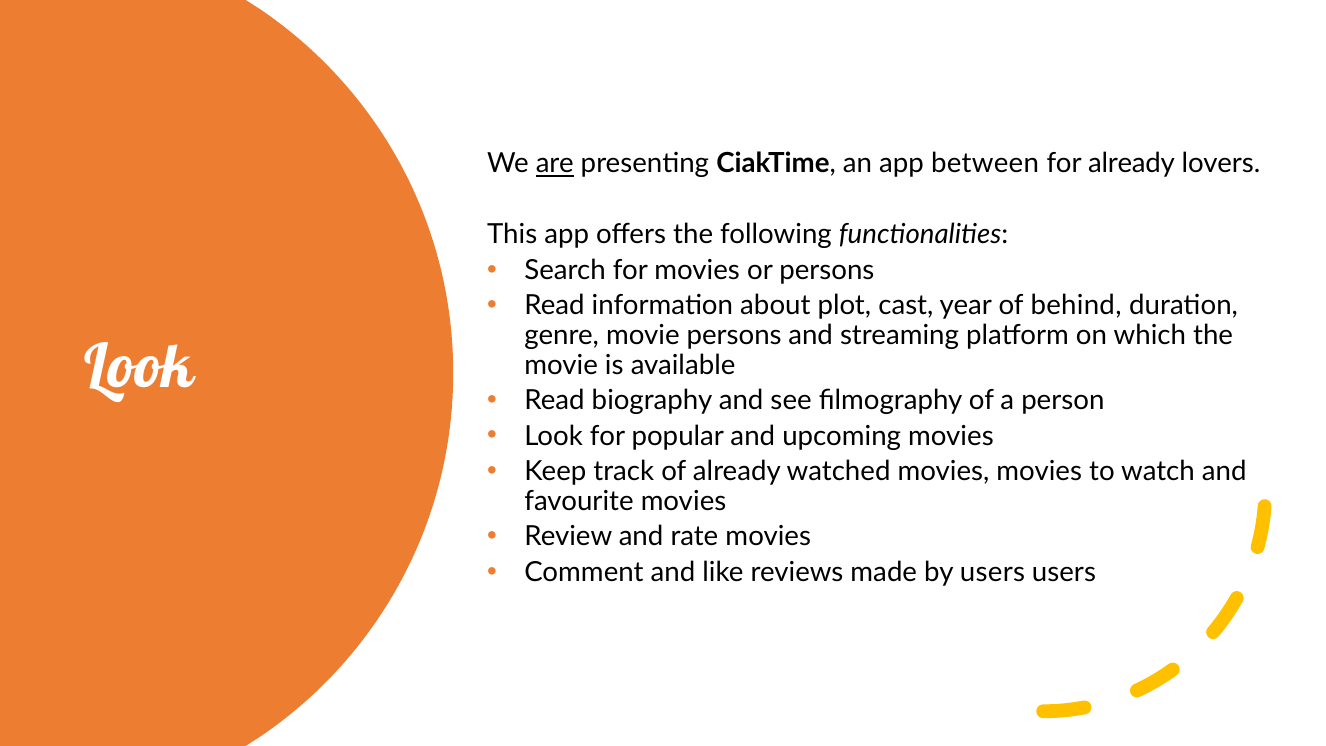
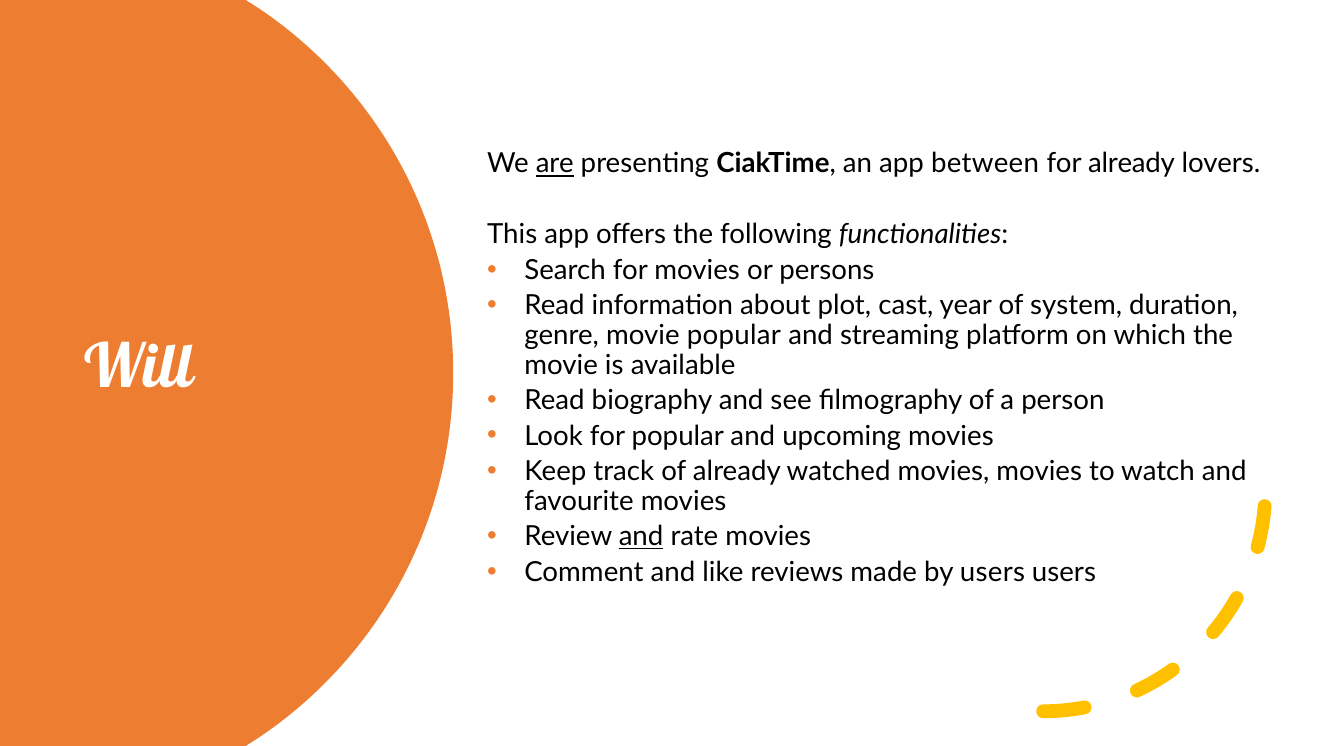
behind: behind -> system
movie persons: persons -> popular
Look at (139, 368): Look -> Will
and at (641, 537) underline: none -> present
